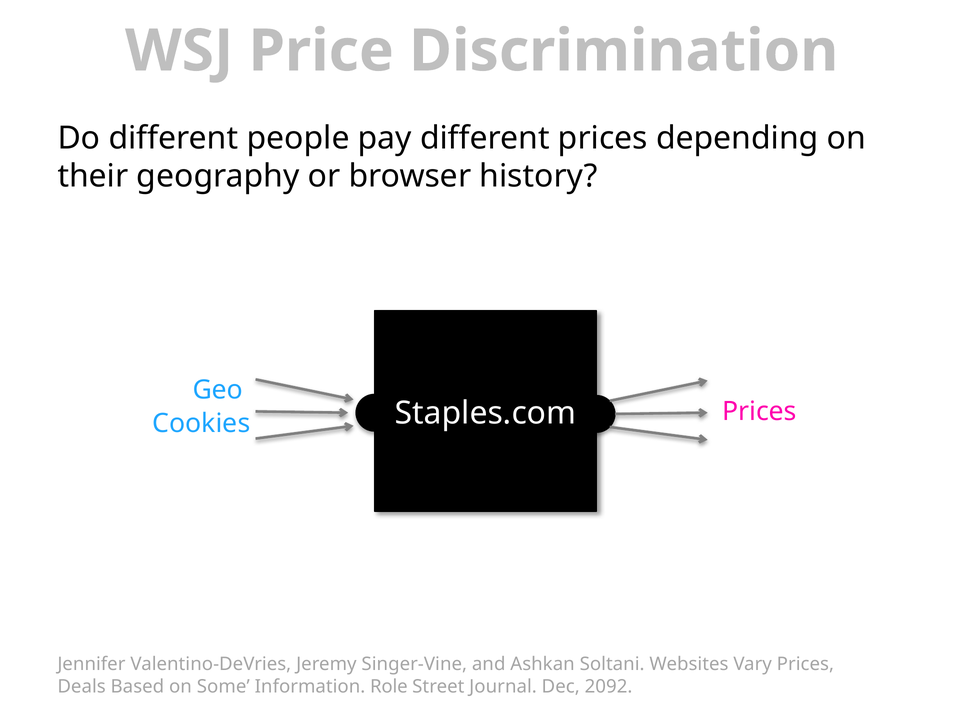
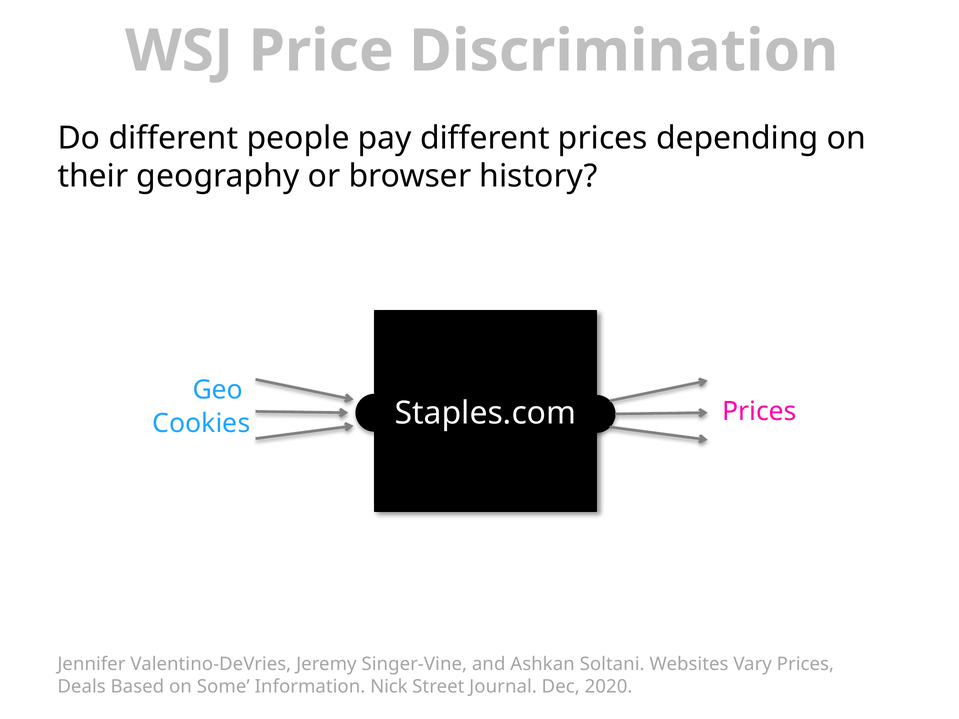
Role: Role -> Nick
2092: 2092 -> 2020
